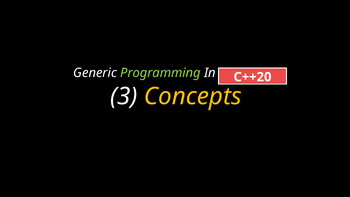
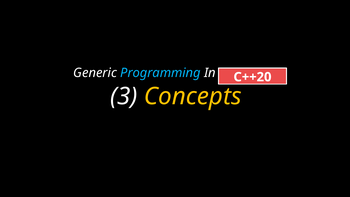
Programming colour: light green -> light blue
